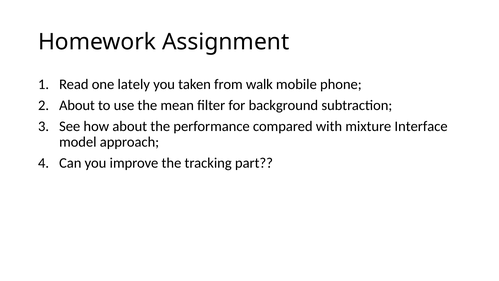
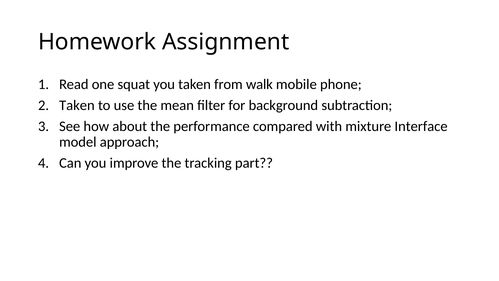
lately: lately -> squat
About at (77, 105): About -> Taken
